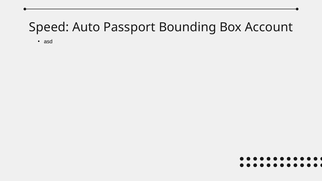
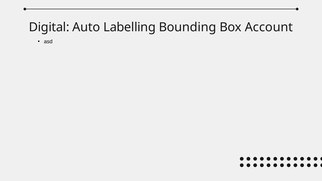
Speed: Speed -> Digital
Passport: Passport -> Labelling
